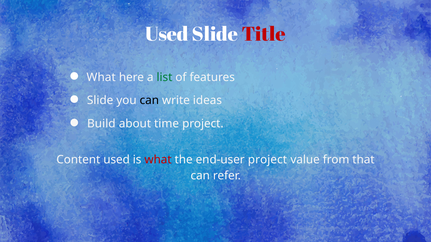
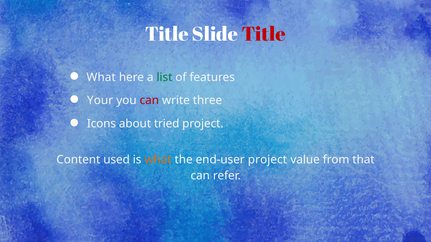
Used at (167, 34): Used -> Title
Slide at (100, 101): Slide -> Your
can at (149, 101) colour: black -> red
ideas: ideas -> three
Build: Build -> Icons
time: time -> tried
what at (158, 160) colour: red -> orange
